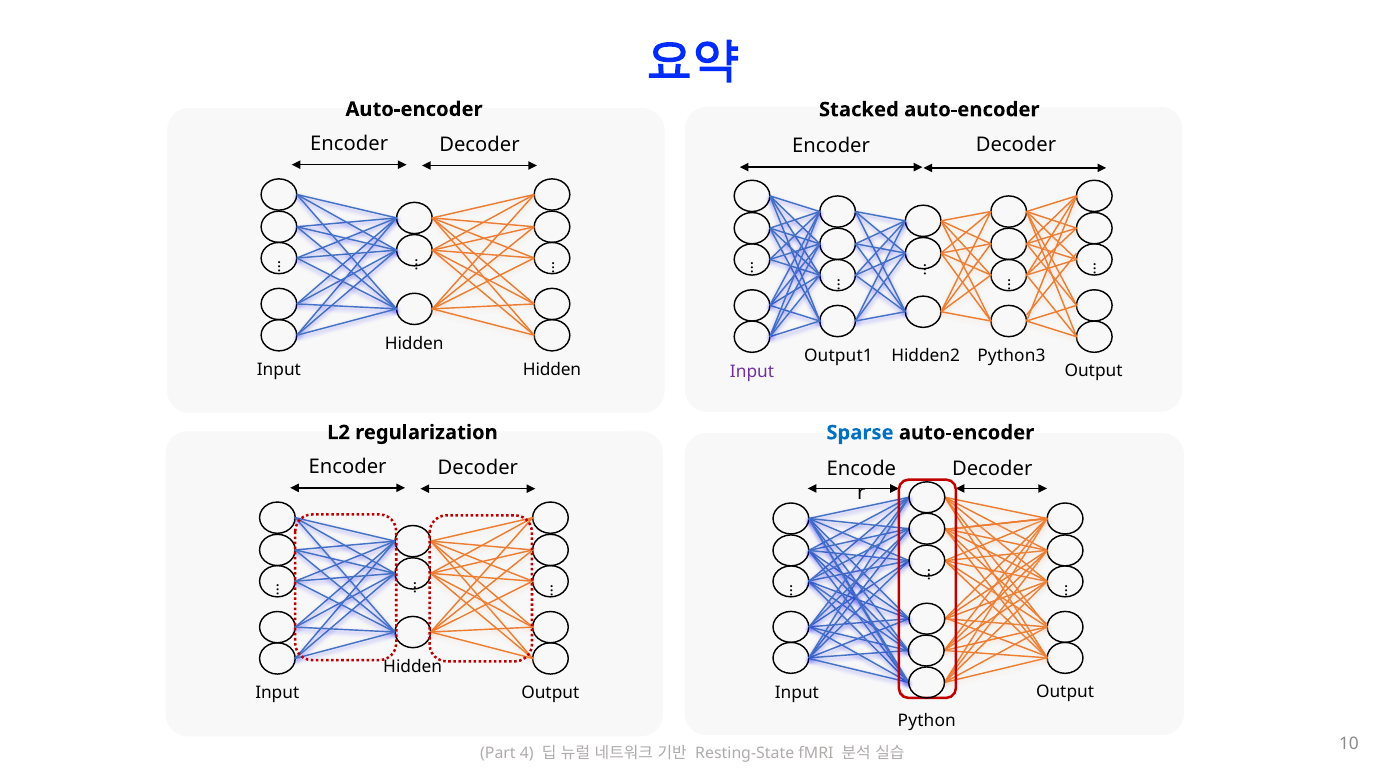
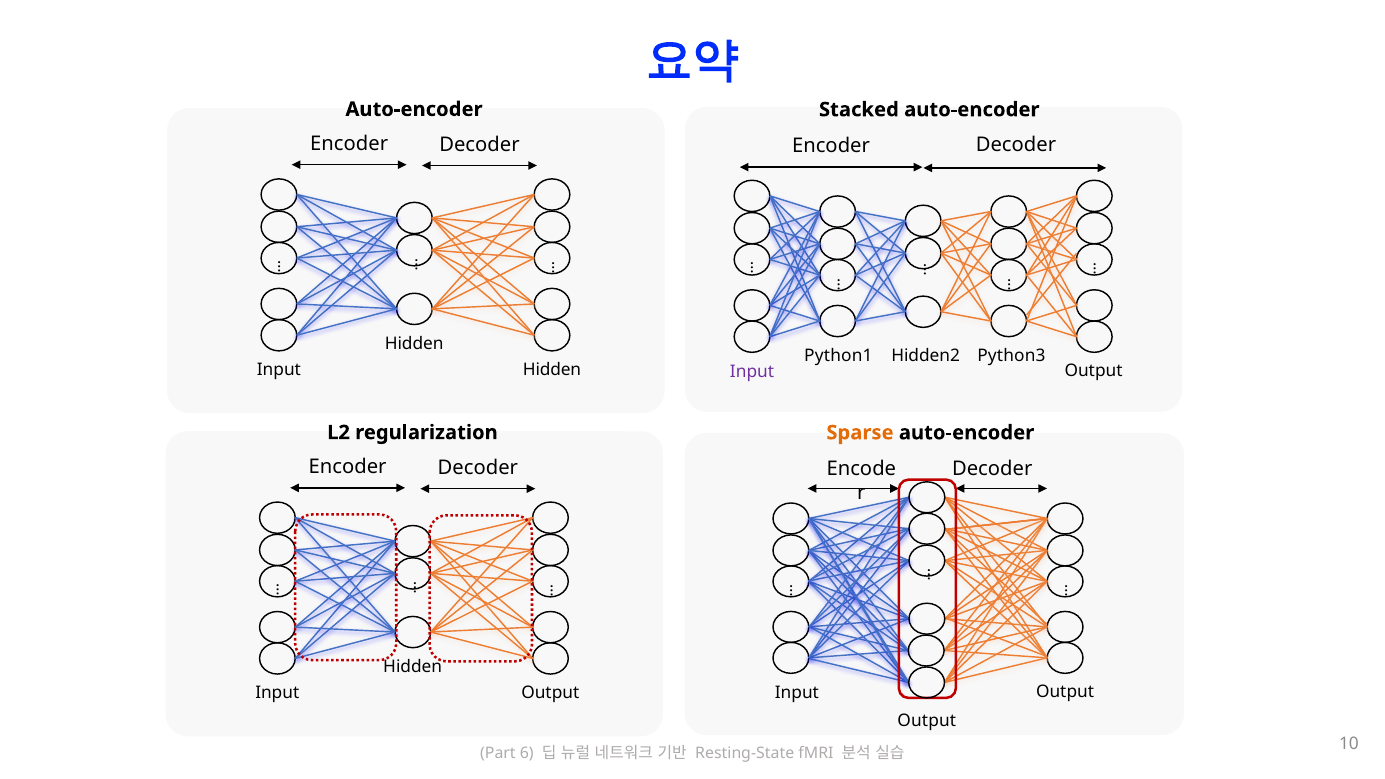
Output1: Output1 -> Python1
Sparse colour: blue -> orange
Python at (927, 720): Python -> Output
4: 4 -> 6
